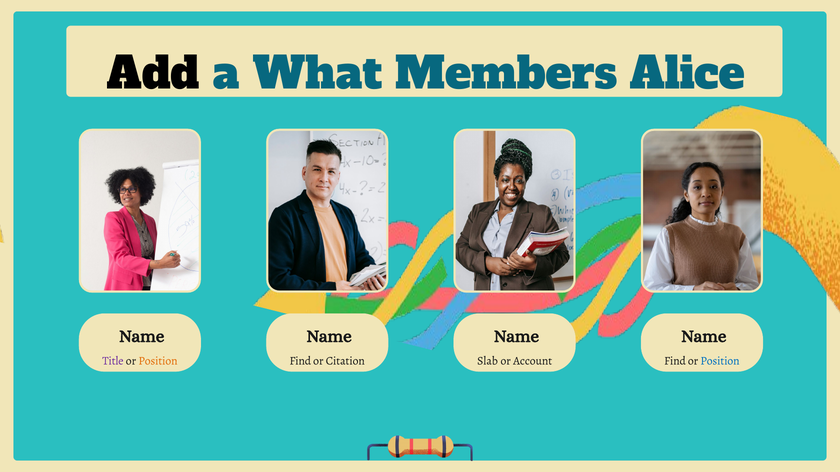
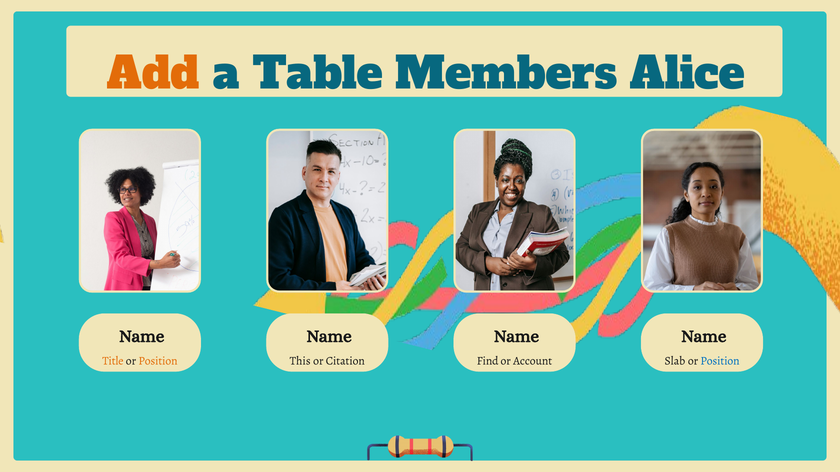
Add colour: black -> orange
What: What -> Table
Title colour: purple -> orange
Find at (300, 361): Find -> This
Slab: Slab -> Find
Find at (675, 361): Find -> Slab
